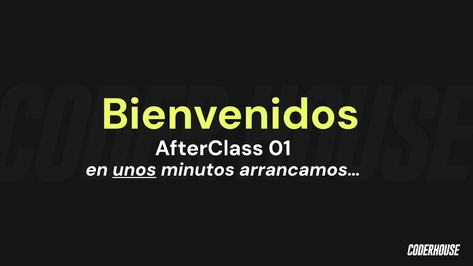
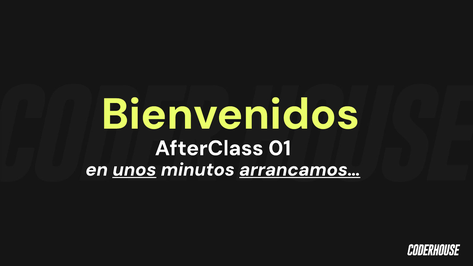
arrancamos… underline: none -> present
